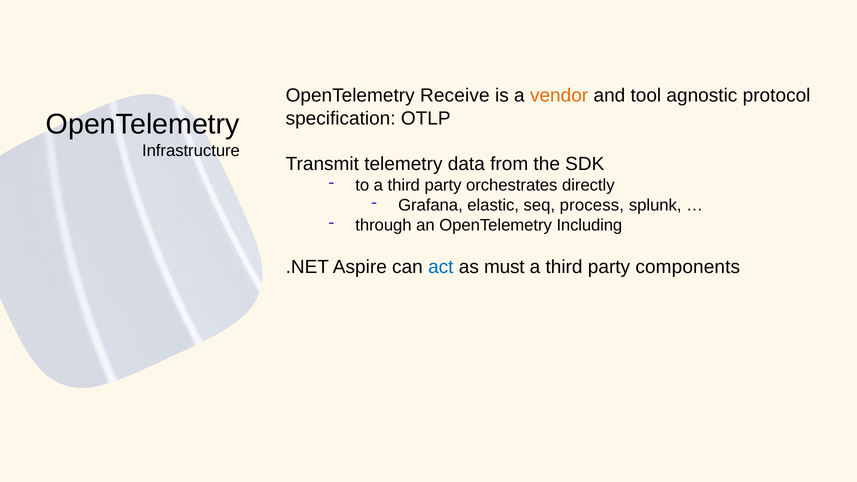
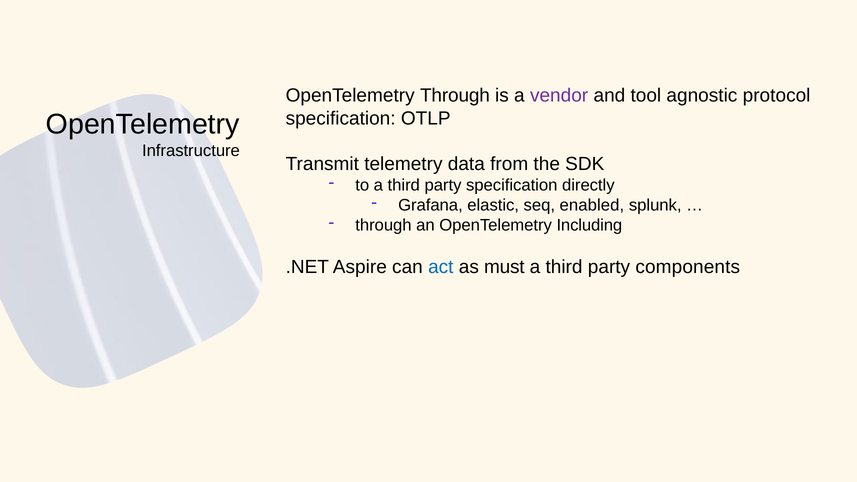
OpenTelemetry Receive: Receive -> Through
vendor colour: orange -> purple
party orchestrates: orchestrates -> specification
process: process -> enabled
